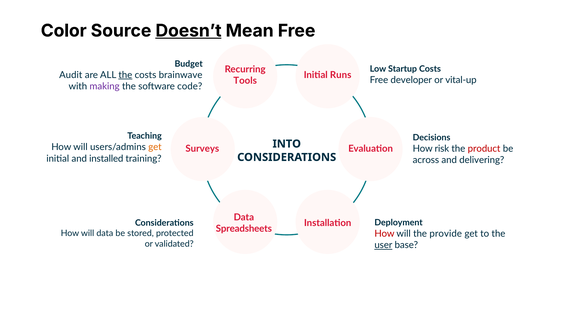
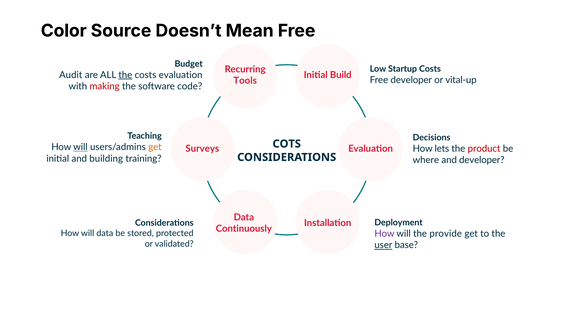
Doesn’t underline: present -> none
costs brainwave: brainwave -> evaluation
Runs: Runs -> Build
making colour: purple -> red
INTO: INTO -> COTS
will at (80, 147) underline: none -> present
risk: risk -> lets
installed: installed -> building
across: across -> where
and delivering: delivering -> developer
Spreadsheets: Spreadsheets -> Continuously
How at (384, 234) colour: red -> purple
